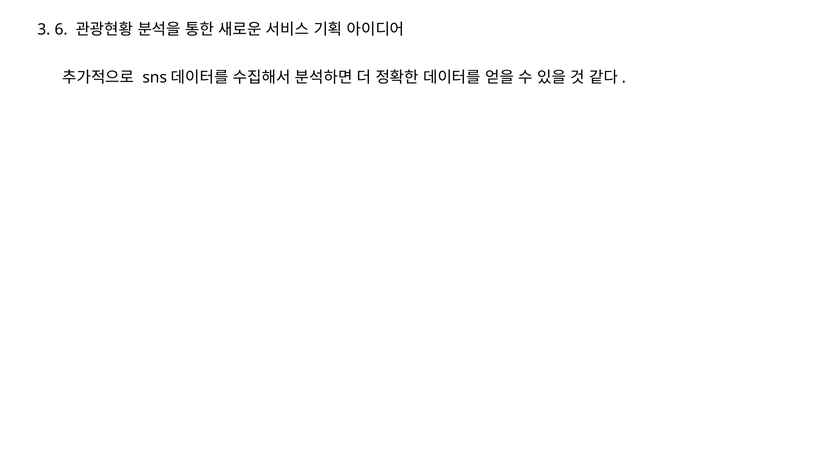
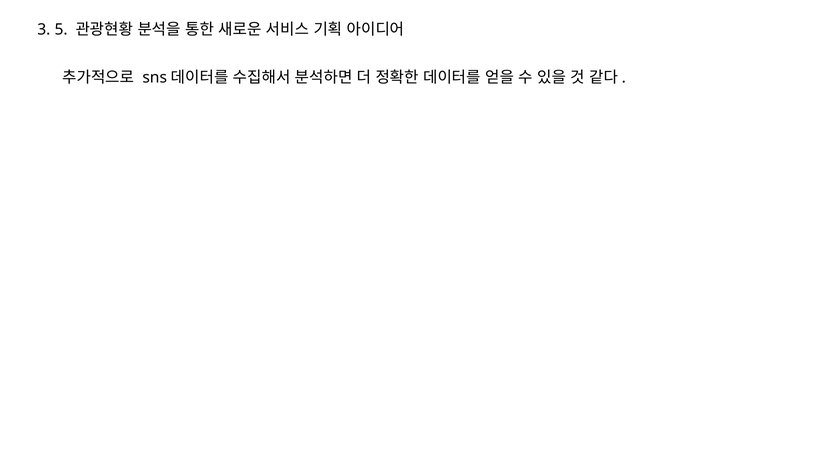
6: 6 -> 5
